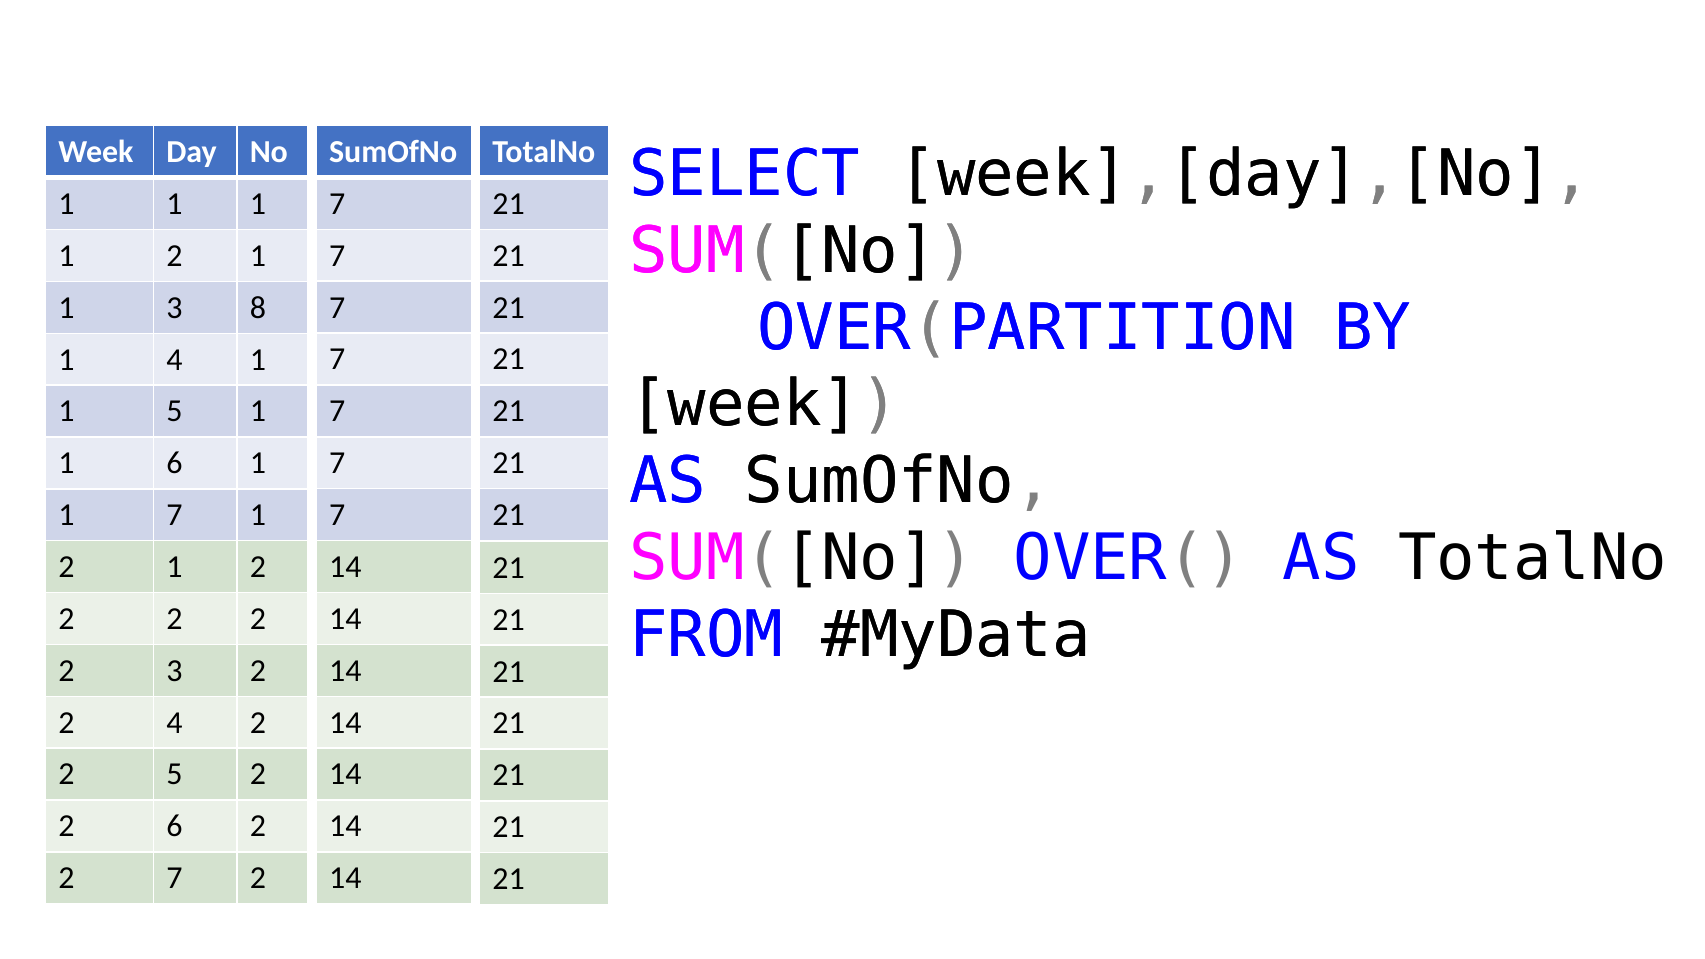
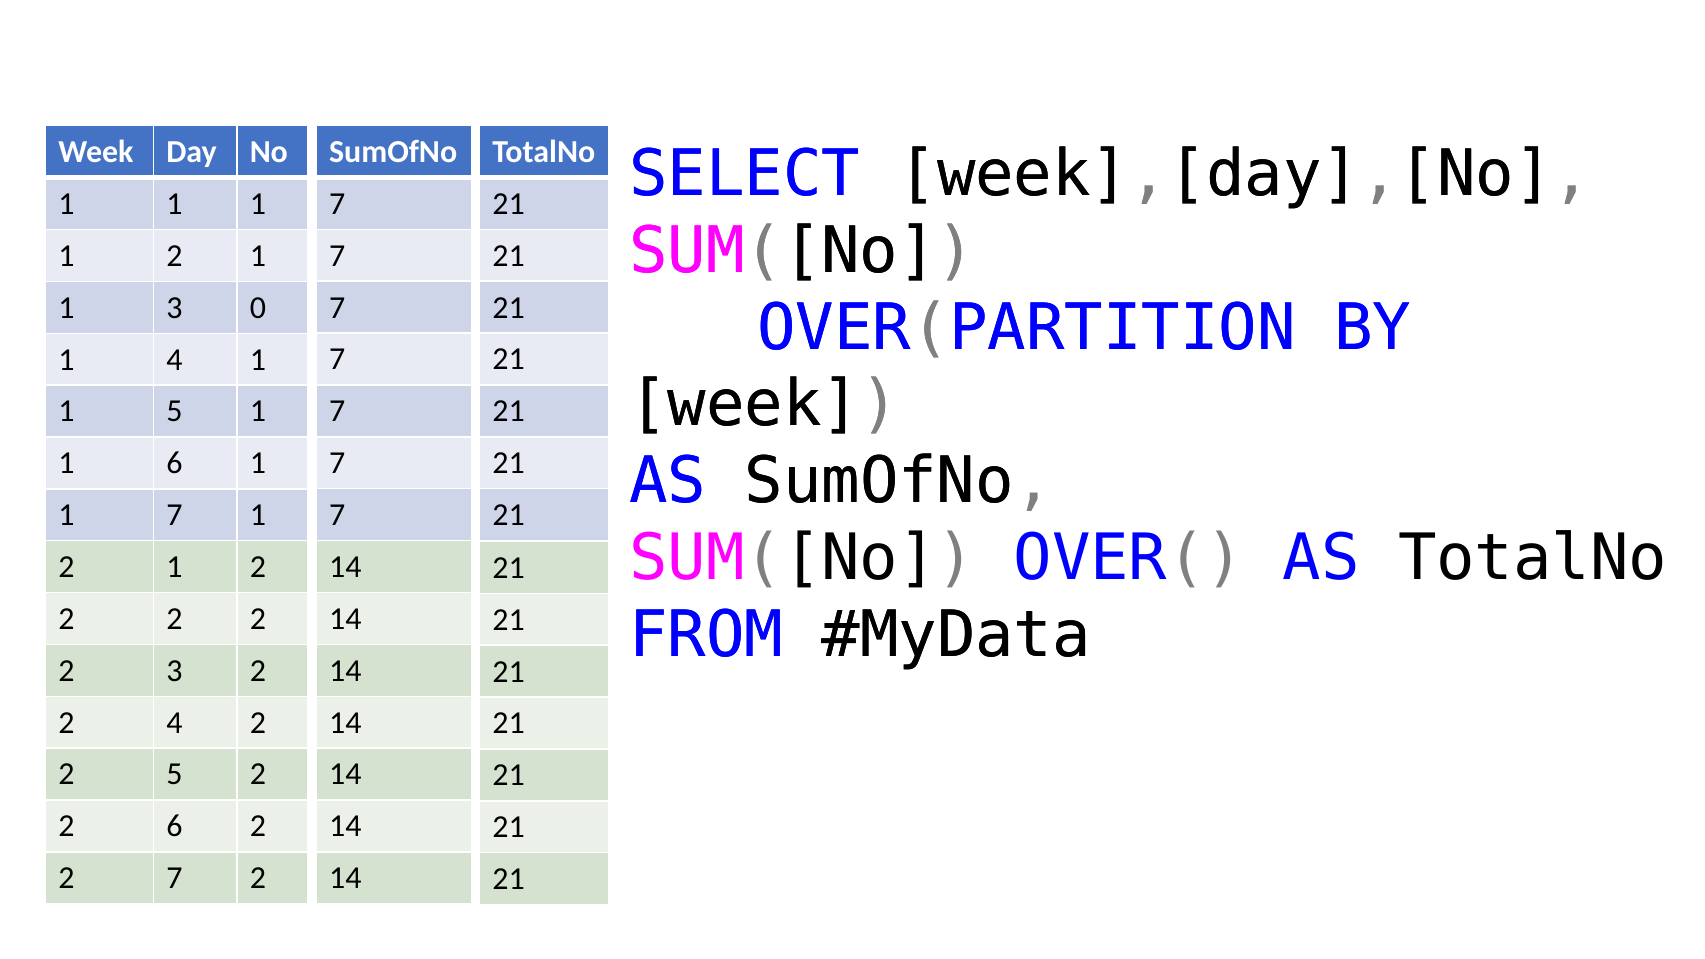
8: 8 -> 0
